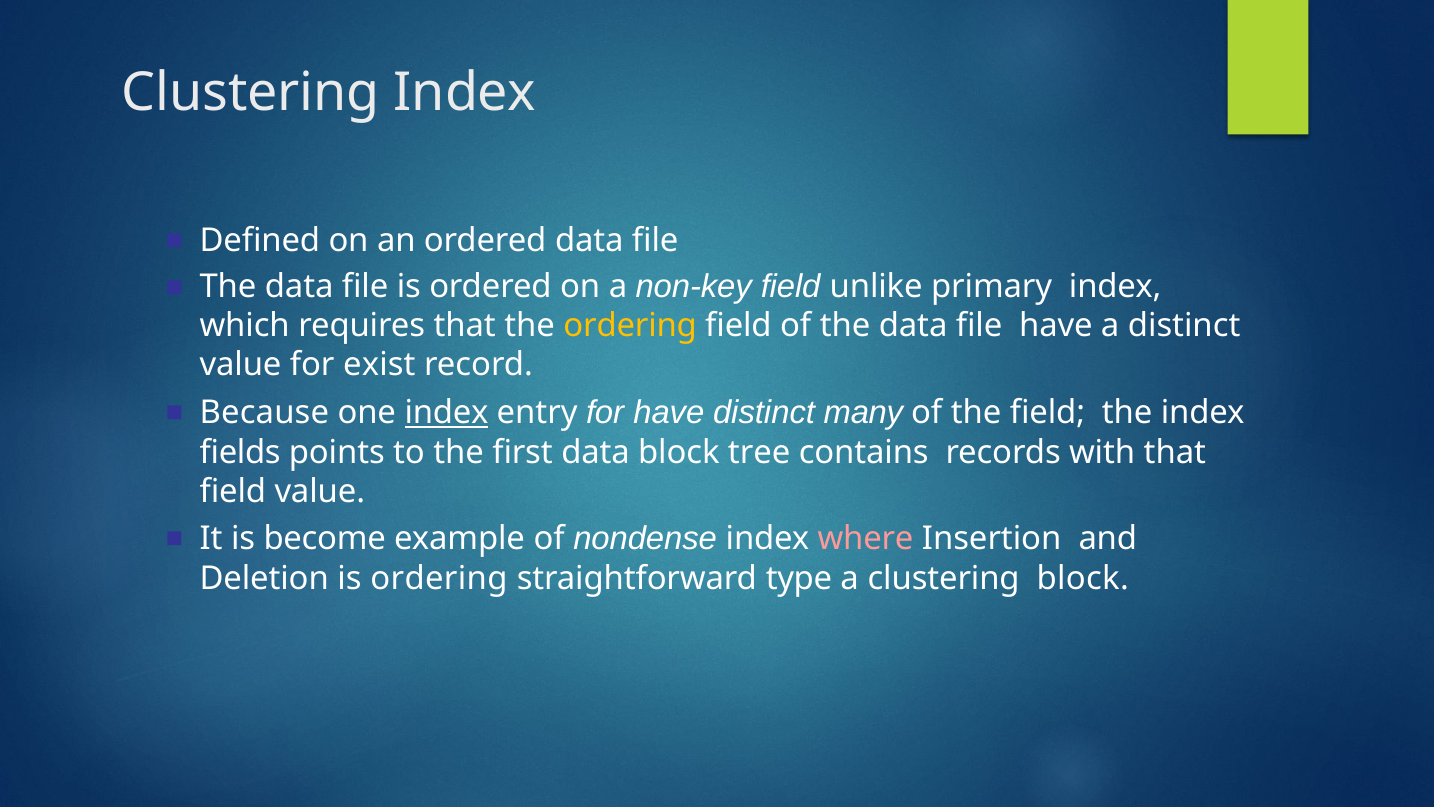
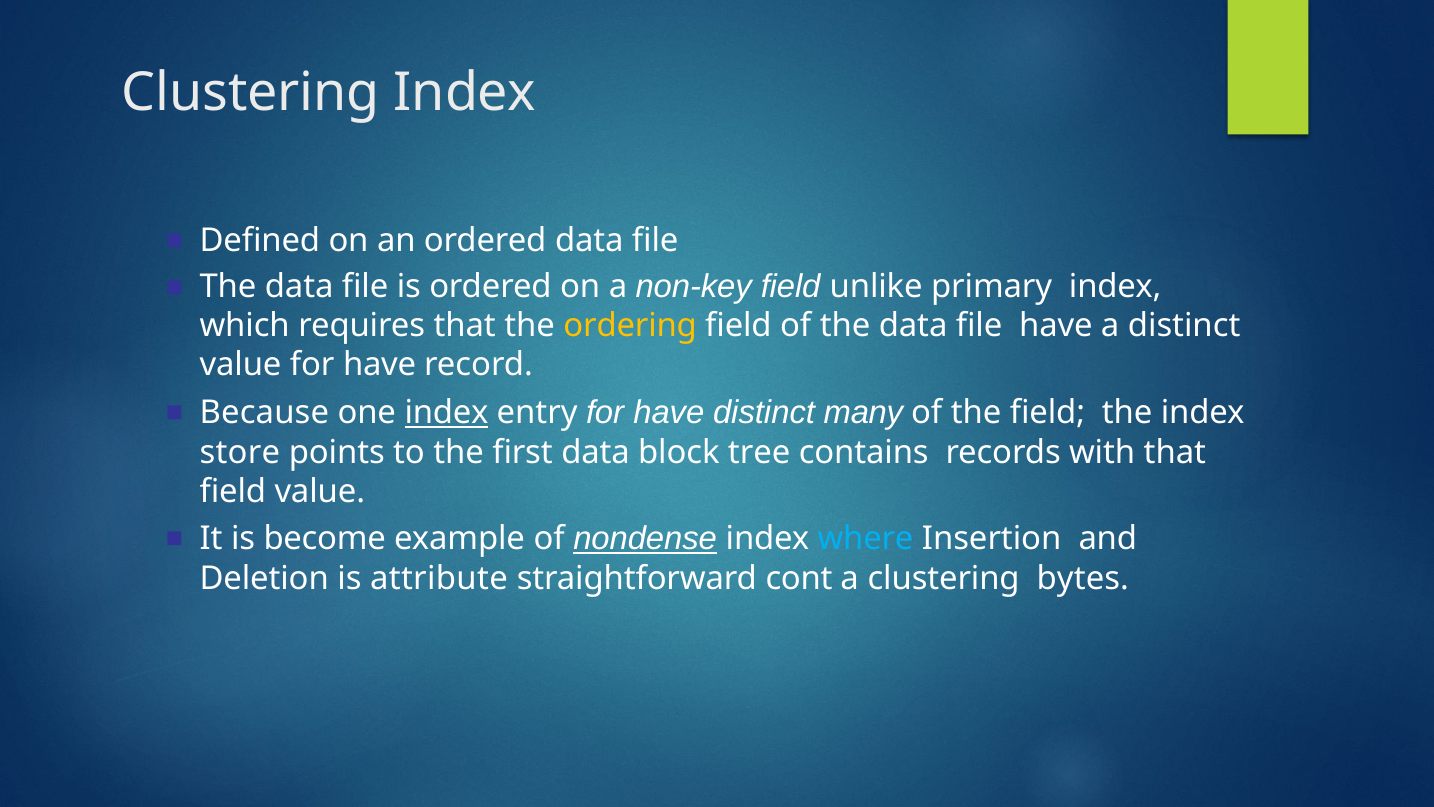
value for exist: exist -> have
fields: fields -> store
nondense underline: none -> present
where colour: pink -> light blue
is ordering: ordering -> attribute
type: type -> cont
clustering block: block -> bytes
